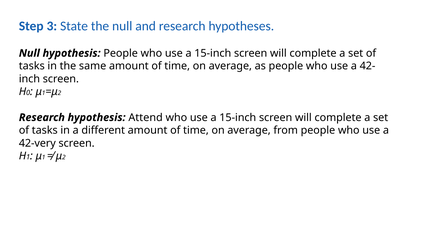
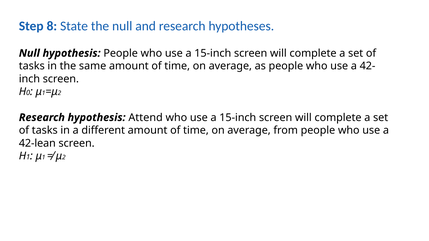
3: 3 -> 8
42-very: 42-very -> 42-lean
